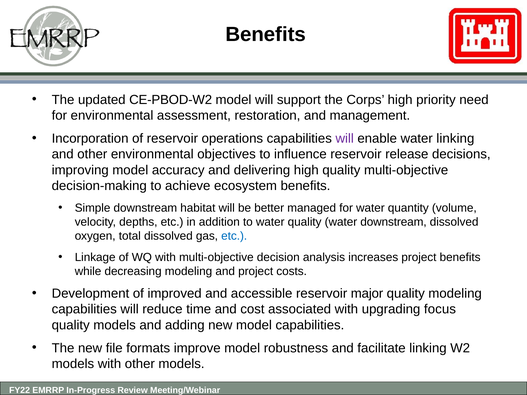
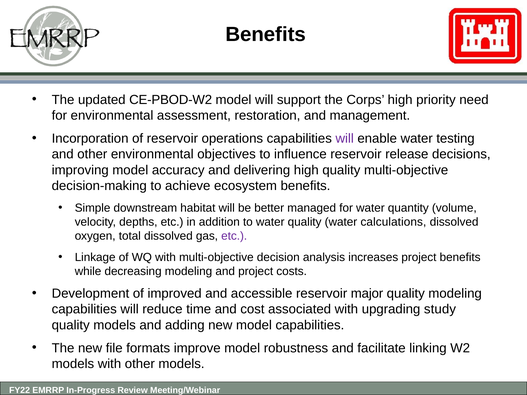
water linking: linking -> testing
water downstream: downstream -> calculations
etc at (234, 236) colour: blue -> purple
focus: focus -> study
